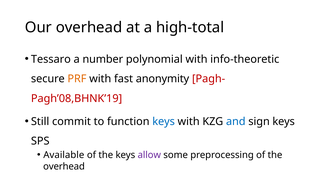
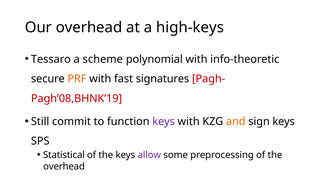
high-total: high-total -> high-keys
number: number -> scheme
anonymity: anonymity -> signatures
keys at (164, 121) colour: blue -> purple
and colour: blue -> orange
Available: Available -> Statistical
